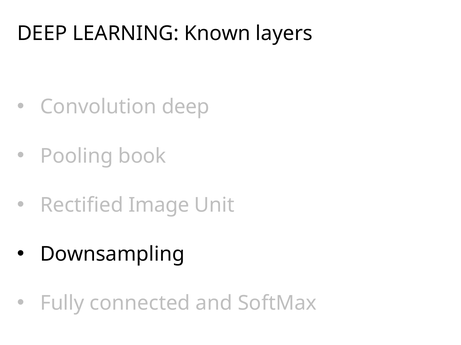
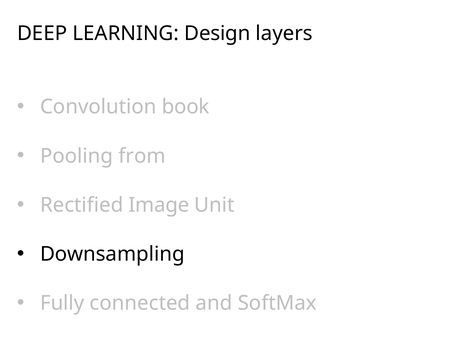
Known: Known -> Design
Convolution deep: deep -> book
book: book -> from
